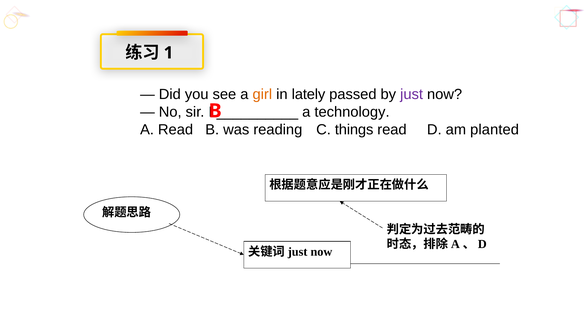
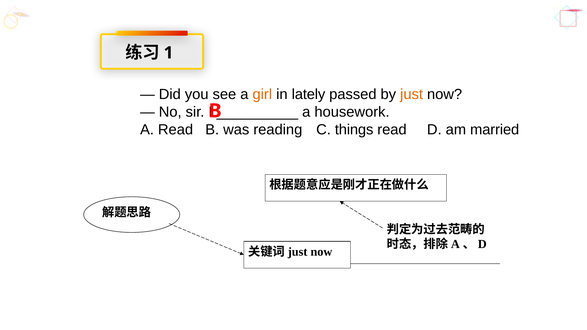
just colour: purple -> orange
technology: technology -> housework
planted: planted -> married
